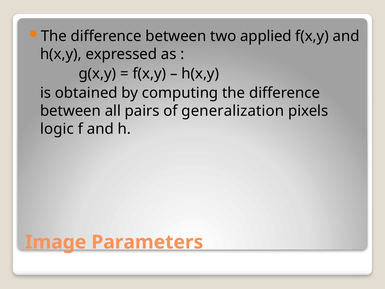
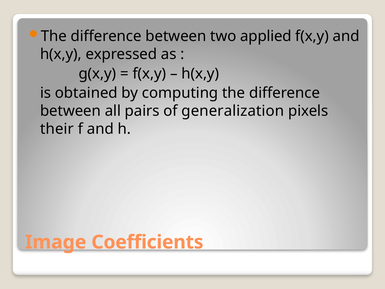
logic: logic -> their
Parameters: Parameters -> Coefficients
